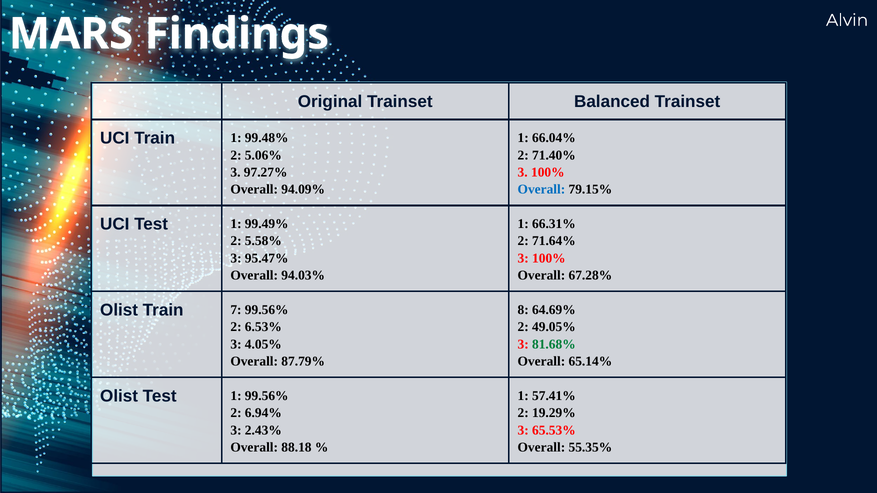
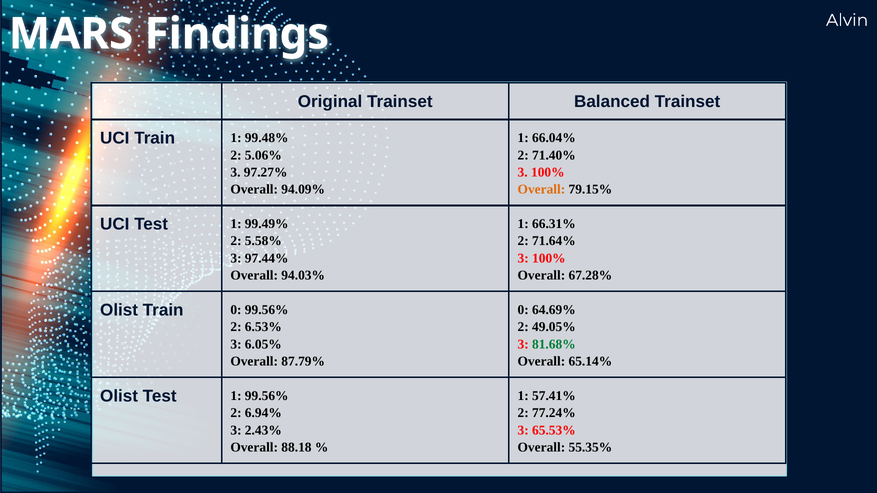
Overall at (541, 189) colour: blue -> orange
95.47%: 95.47% -> 97.44%
Train 7: 7 -> 0
8 at (523, 310): 8 -> 0
4.05%: 4.05% -> 6.05%
19.29%: 19.29% -> 77.24%
